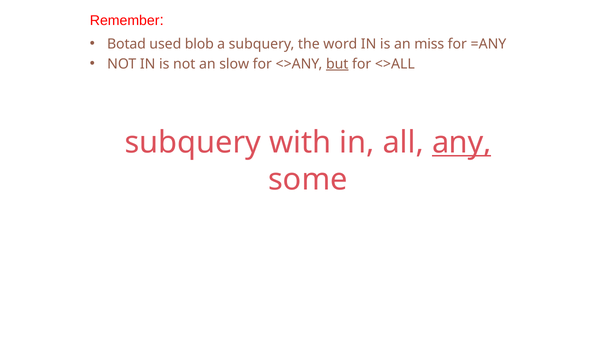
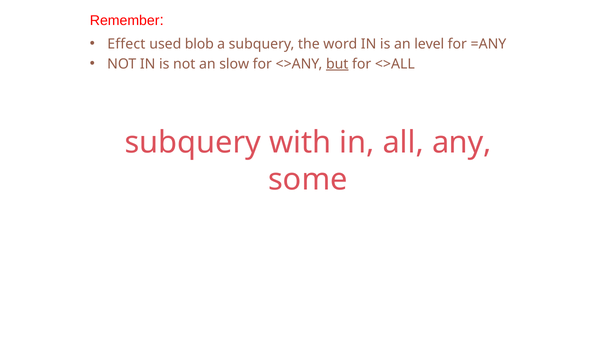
Botad: Botad -> Effect
miss: miss -> level
any underline: present -> none
